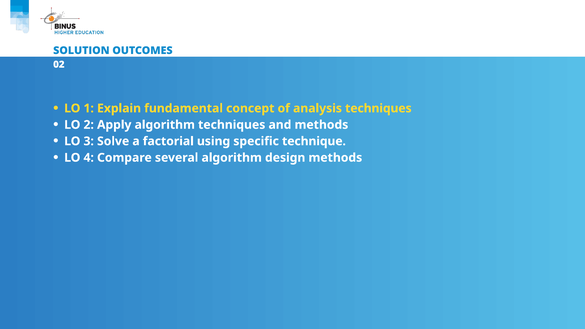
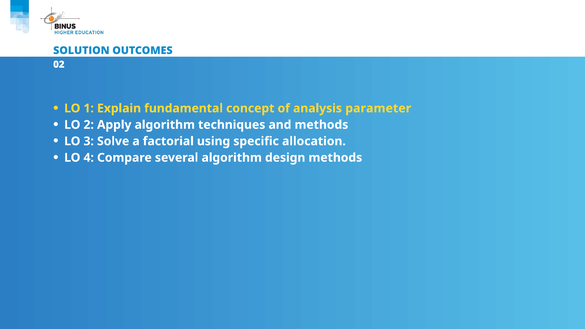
analysis techniques: techniques -> parameter
technique: technique -> allocation
